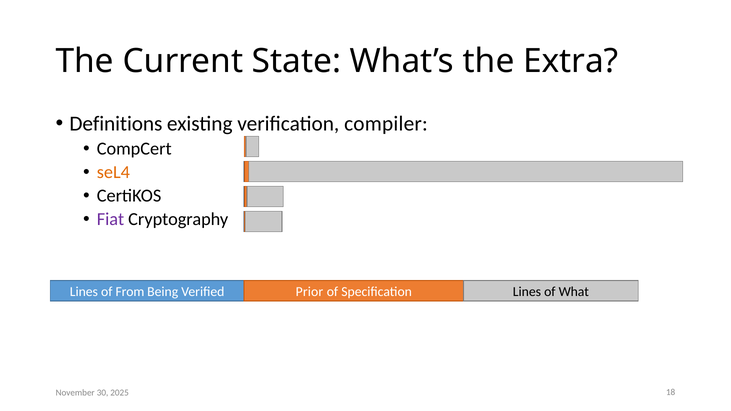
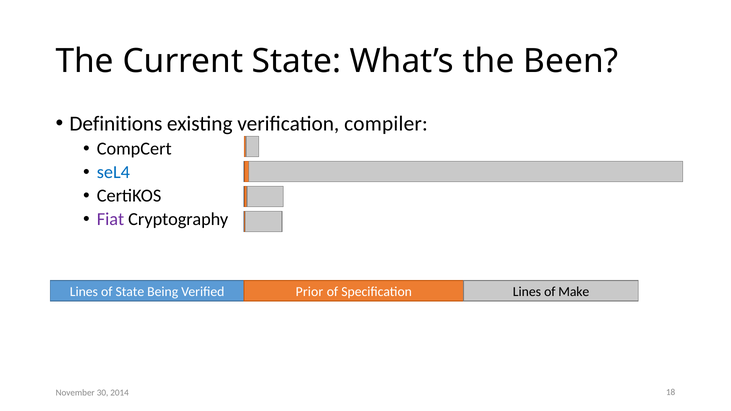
Extra: Extra -> Been
seL4 colour: orange -> blue
of From: From -> State
What: What -> Make
2025: 2025 -> 2014
